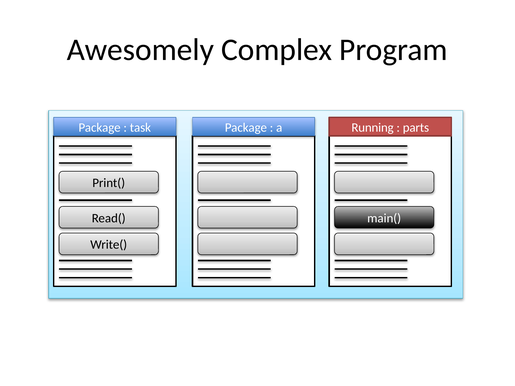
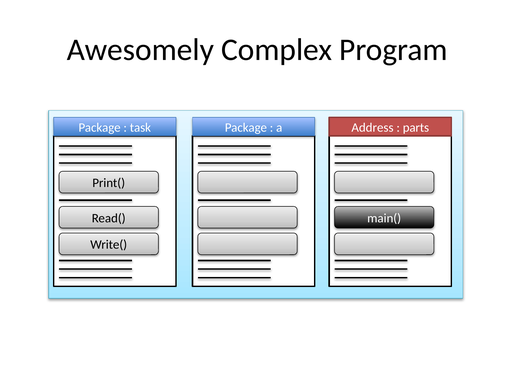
Running: Running -> Address
